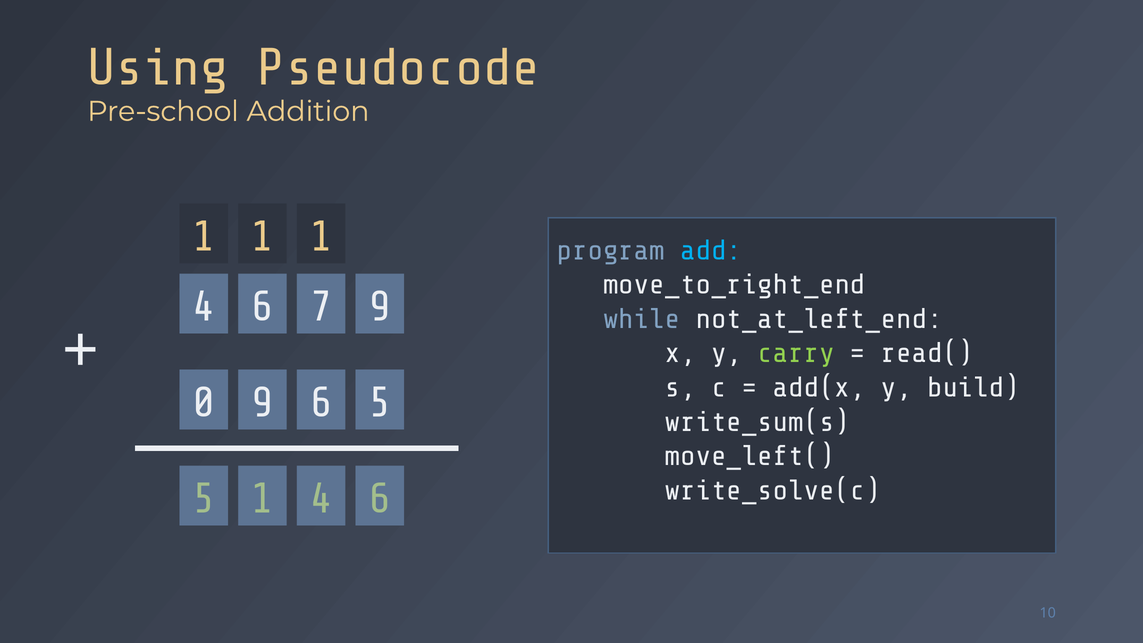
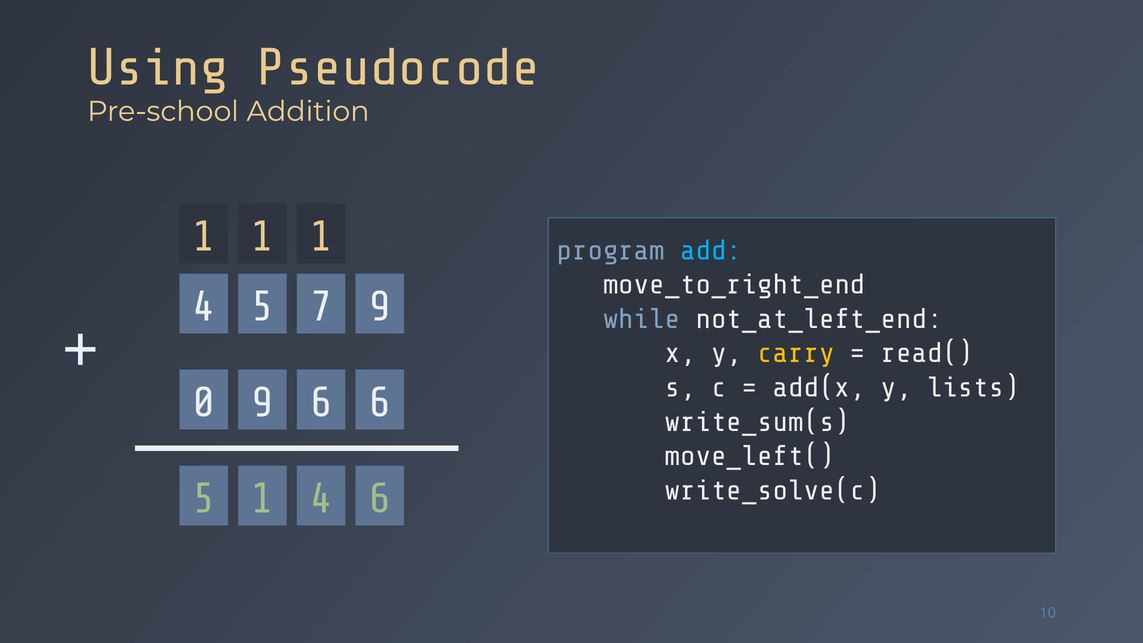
6 at (262, 307): 6 -> 5
carry colour: light green -> yellow
build: build -> lists
6 5: 5 -> 6
